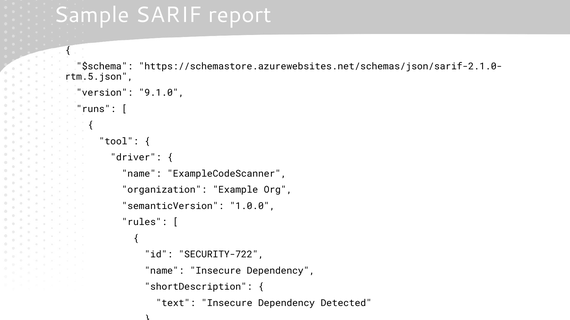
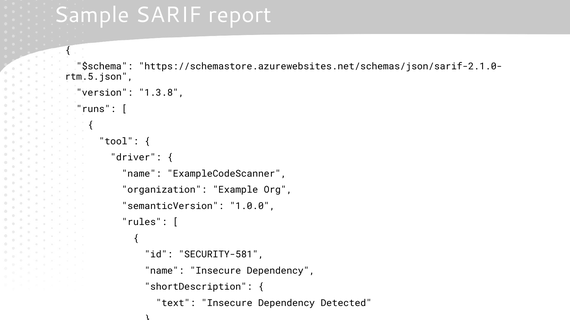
9.1.0: 9.1.0 -> 1.3.8
SECURITY-722: SECURITY-722 -> SECURITY-581
